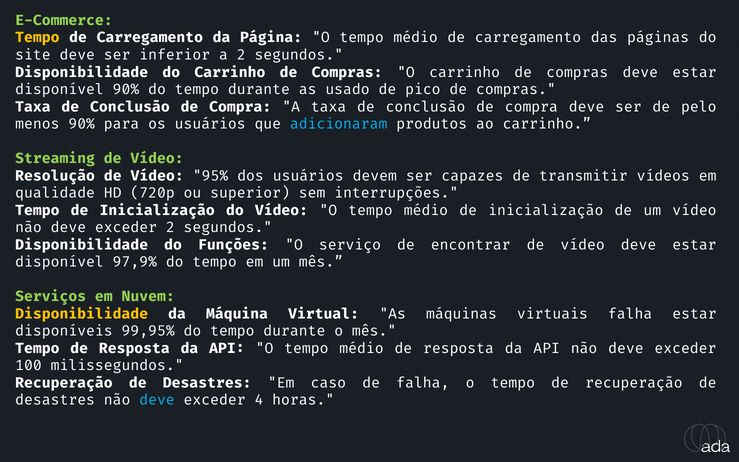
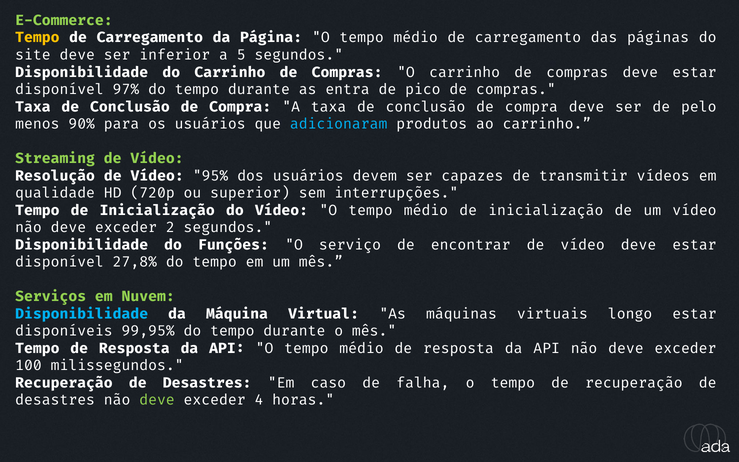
a 2: 2 -> 5
disponível 90%: 90% -> 97%
usado: usado -> entra
97,9%: 97,9% -> 27,8%
Disponibilidade at (82, 314) colour: yellow -> light blue
virtuais falha: falha -> longo
deve at (157, 400) colour: light blue -> light green
